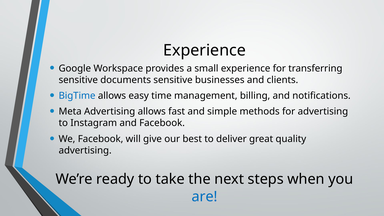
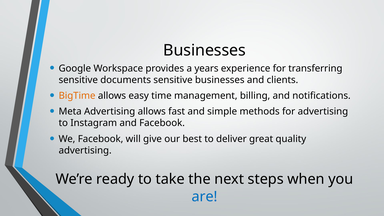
Experience at (205, 50): Experience -> Businesses
small: small -> years
BigTime colour: blue -> orange
